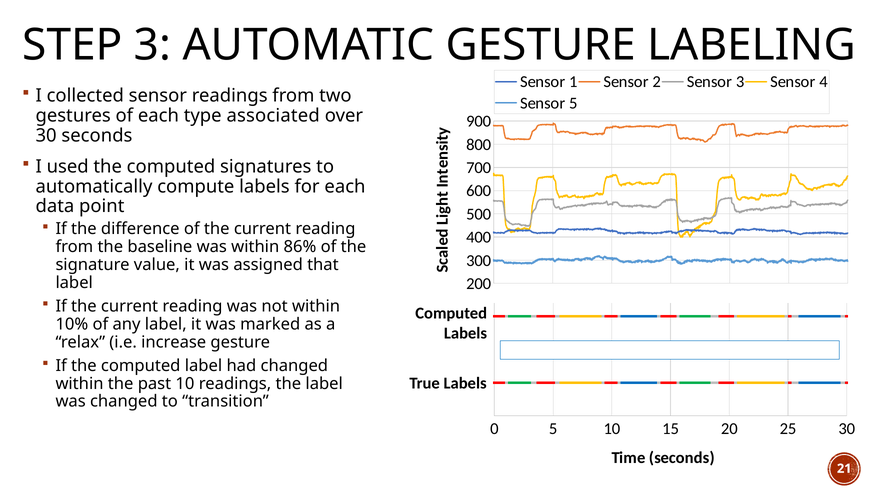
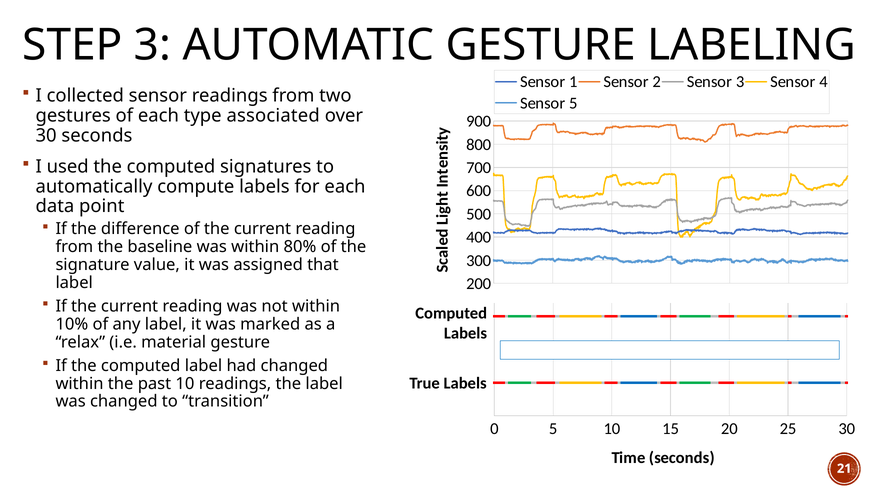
86%: 86% -> 80%
increase: increase -> material
